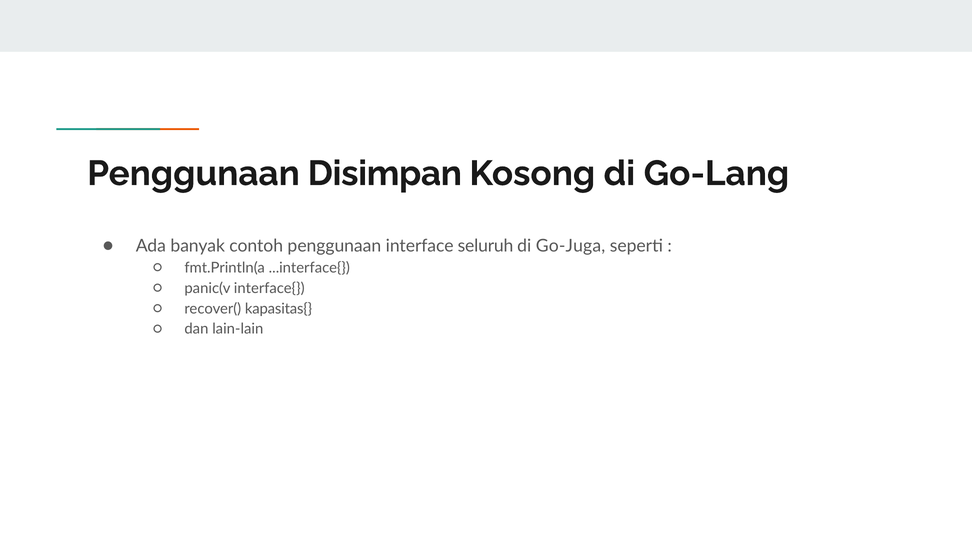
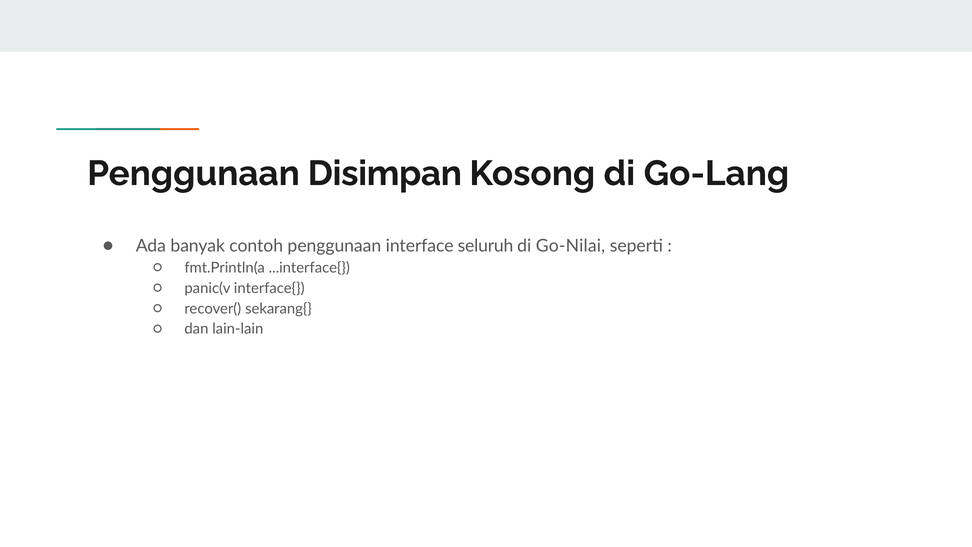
Go-Juga: Go-Juga -> Go-Nilai
kapasitas{: kapasitas{ -> sekarang{
